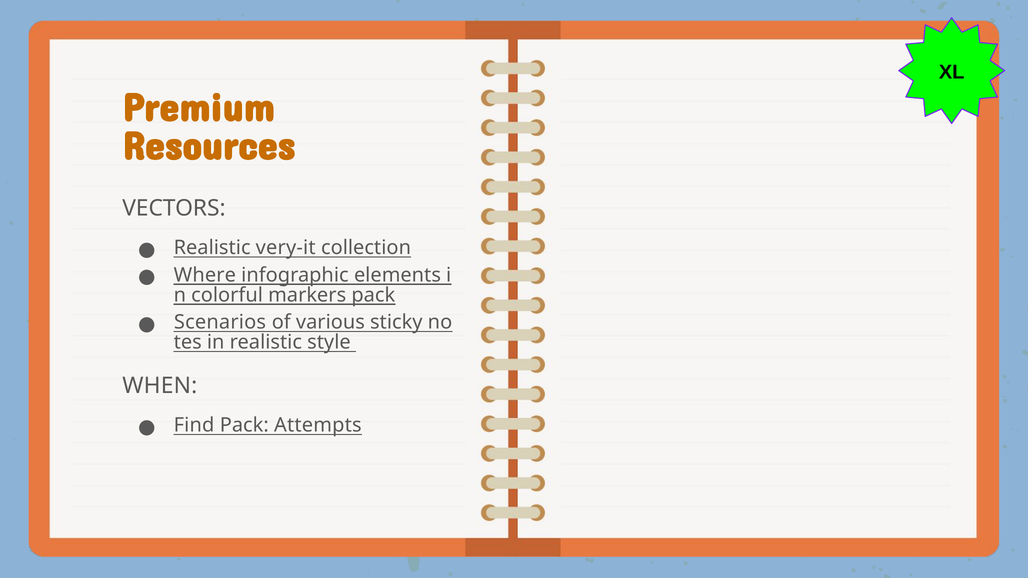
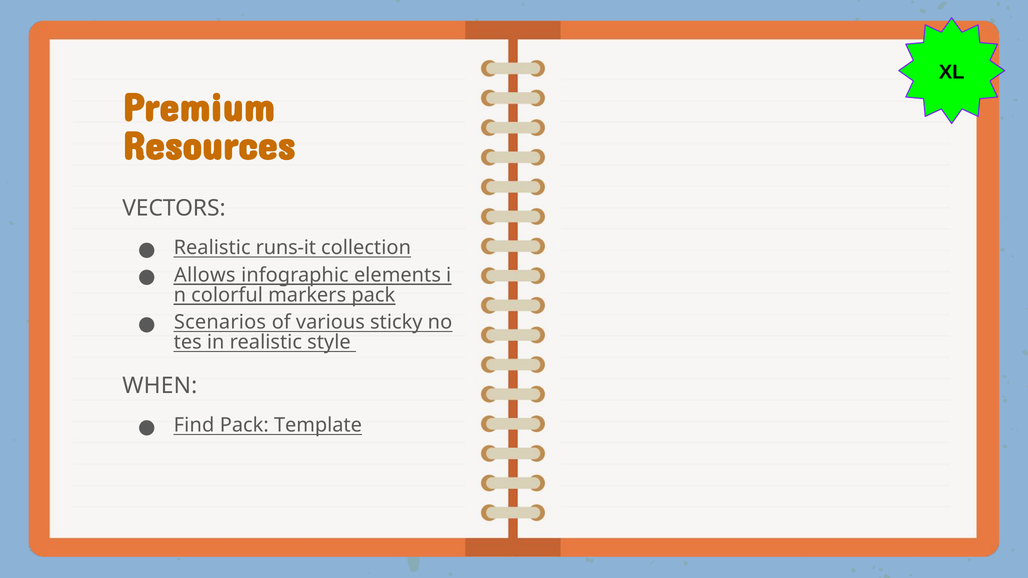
very-it: very-it -> runs-it
Where: Where -> Allows
Attempts: Attempts -> Template
